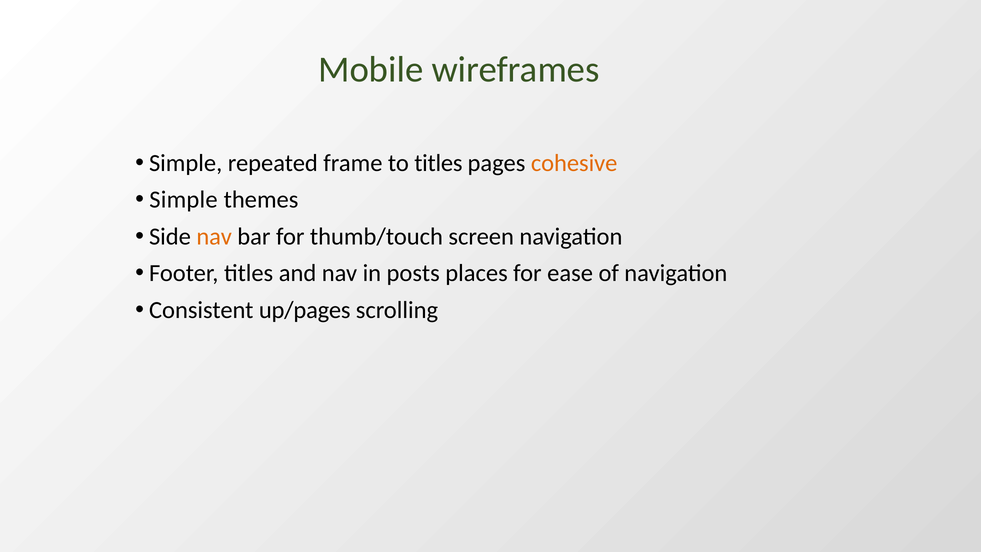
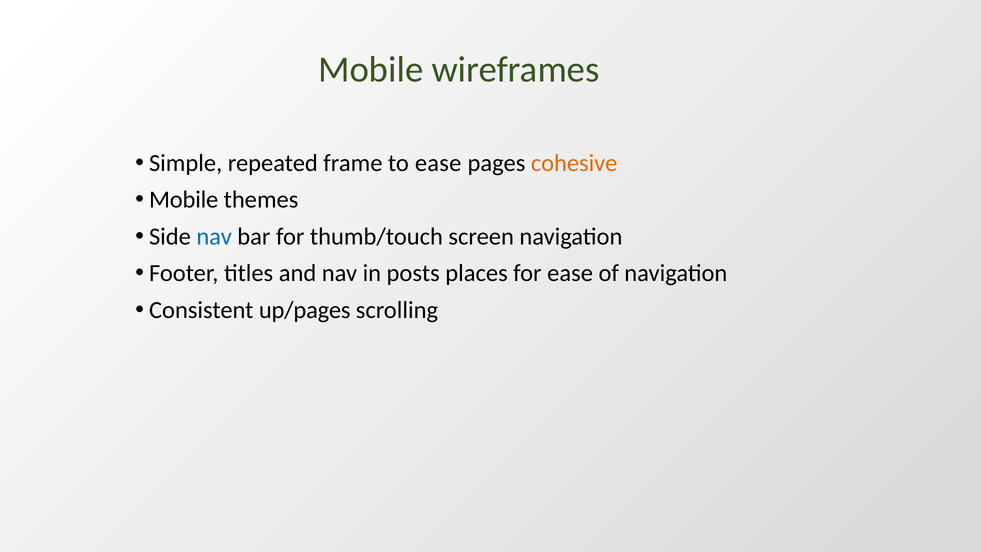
to titles: titles -> ease
Simple at (183, 200): Simple -> Mobile
nav at (214, 236) colour: orange -> blue
